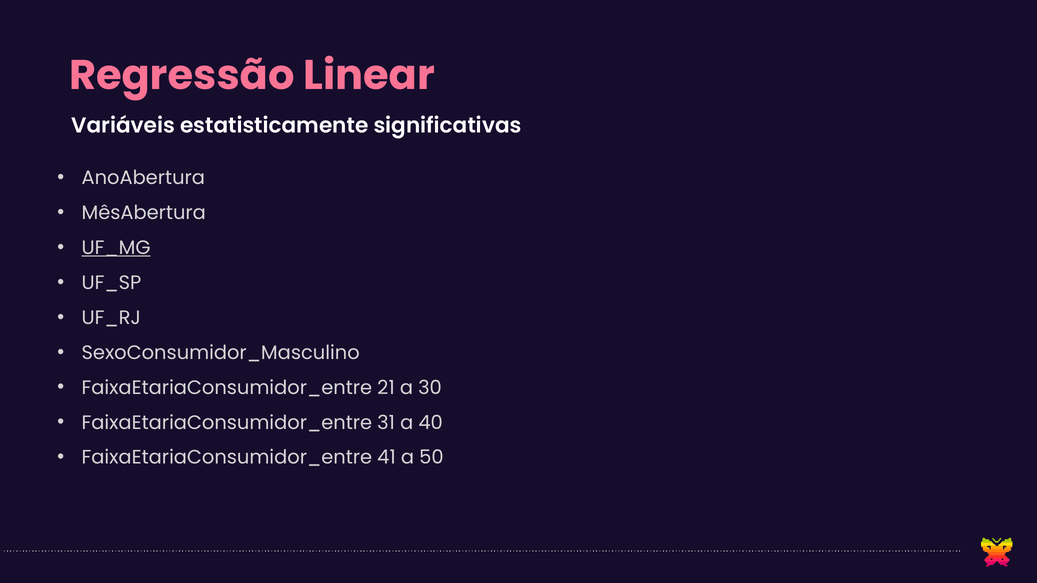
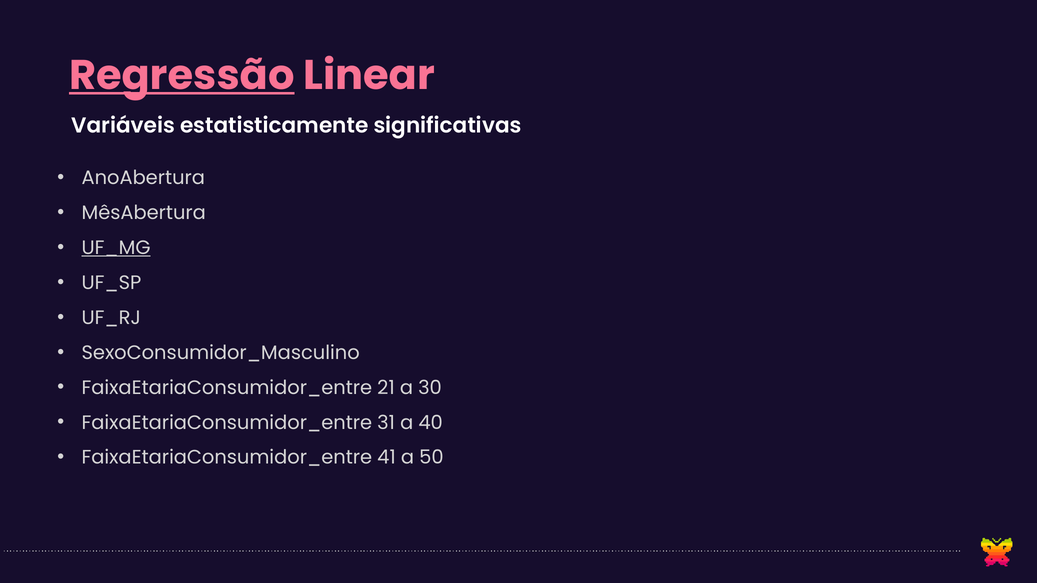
Regressão underline: none -> present
